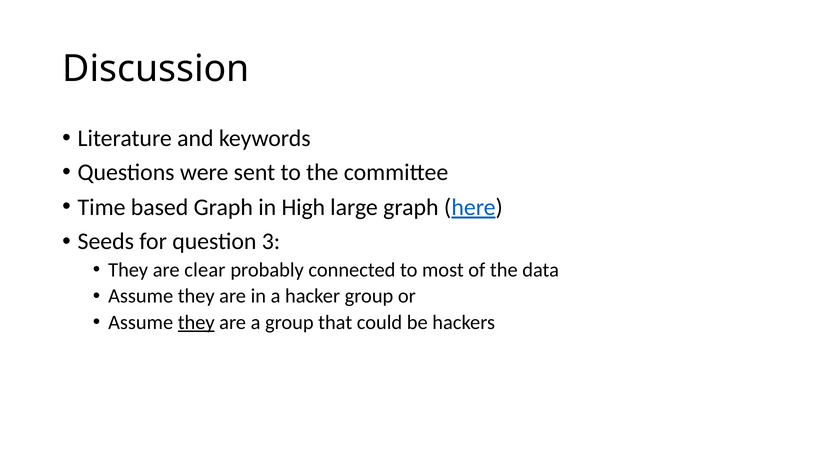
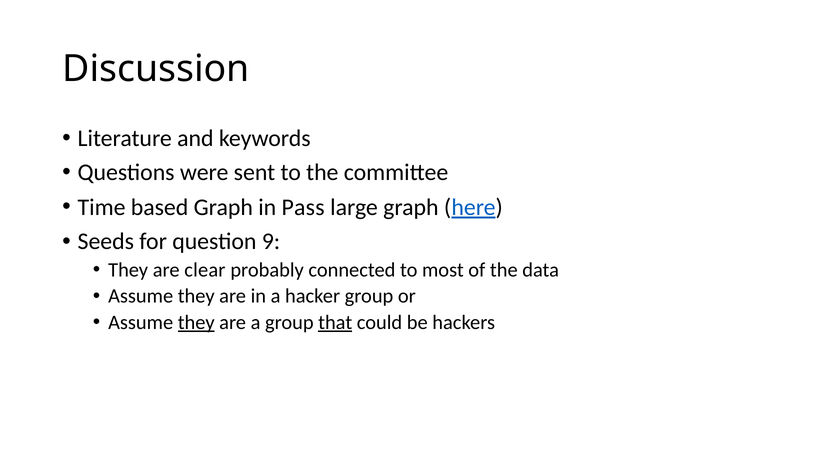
High: High -> Pass
3: 3 -> 9
that underline: none -> present
